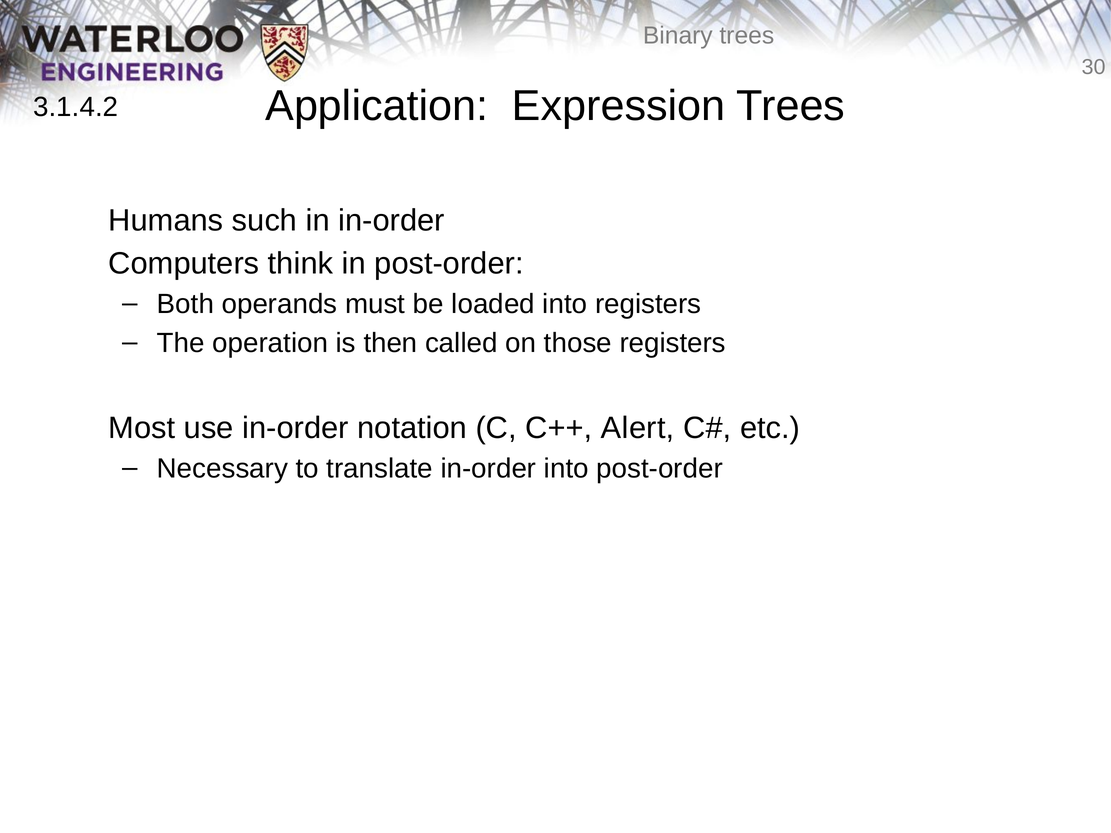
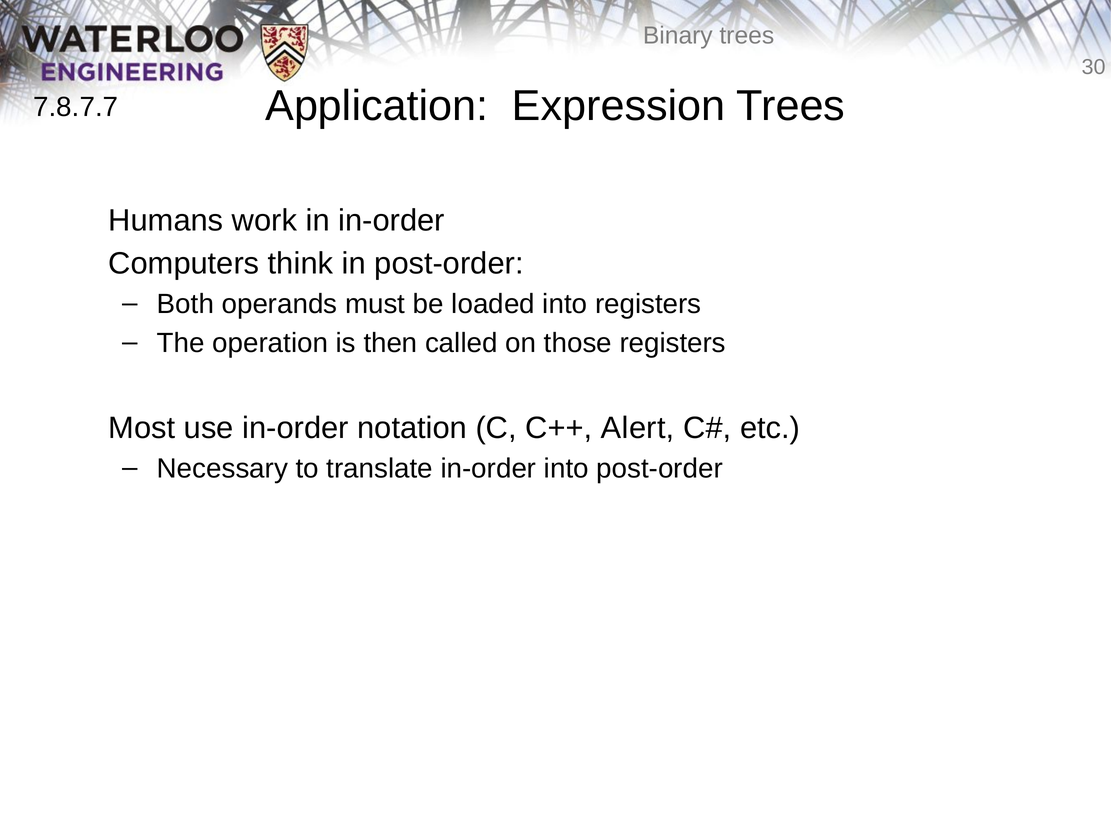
3.1.4.2: 3.1.4.2 -> 7.8.7.7
such: such -> work
